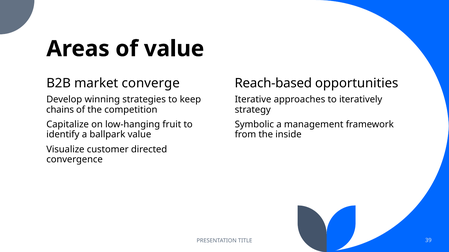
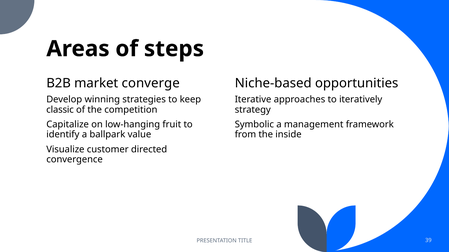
of value: value -> steps
Reach-based: Reach-based -> Niche-based
chains: chains -> classic
